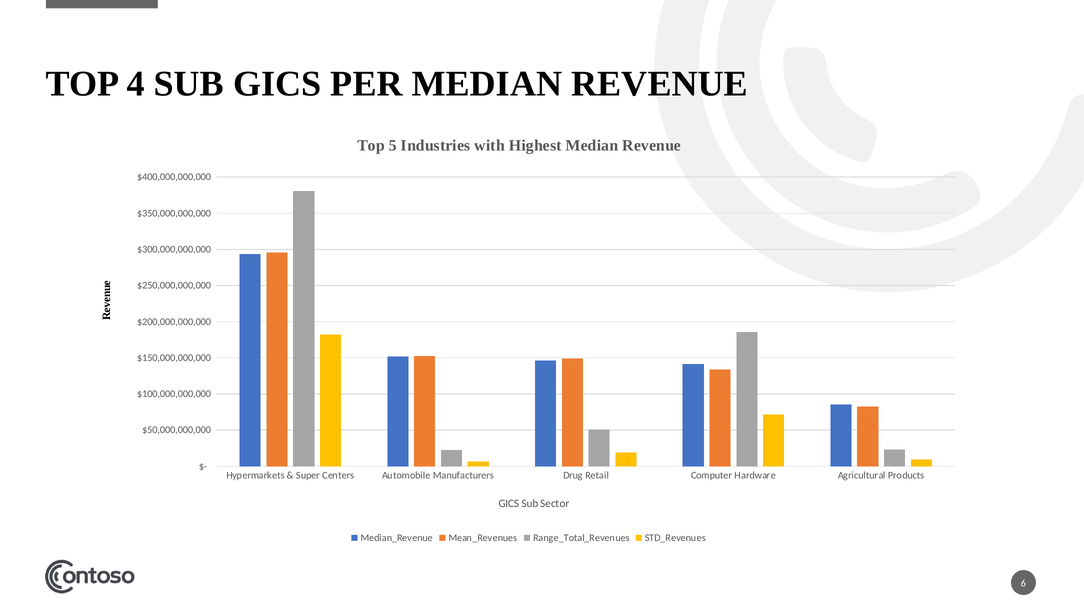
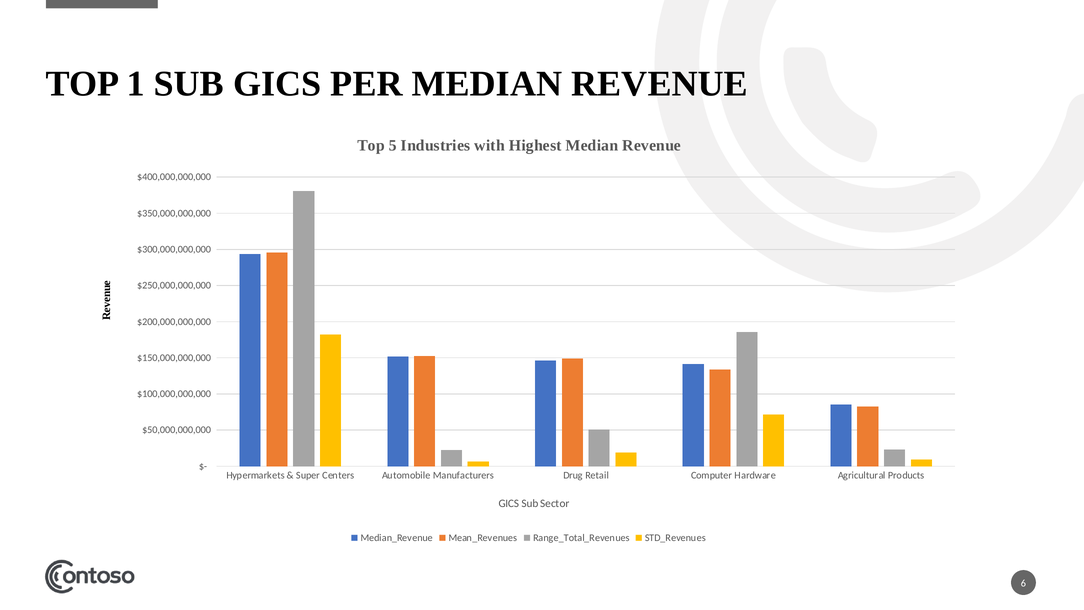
4: 4 -> 1
